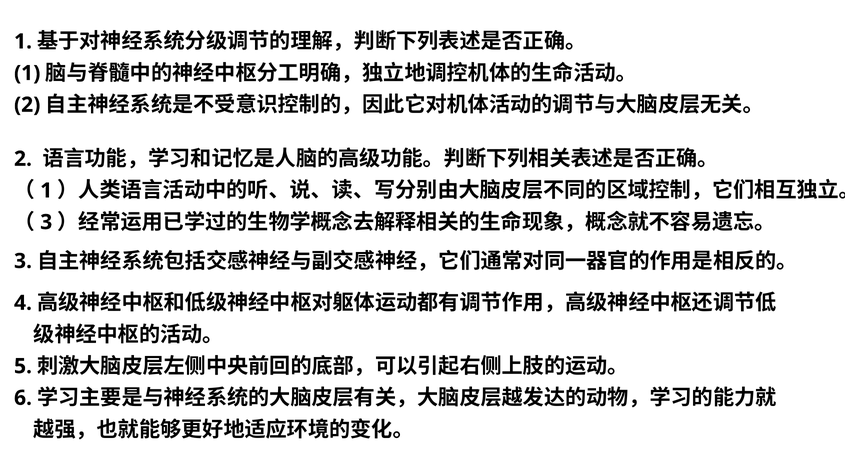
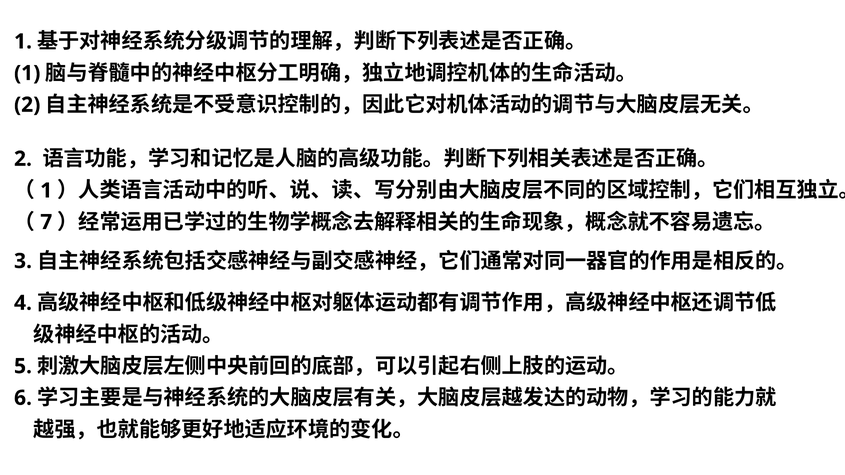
3 at (46, 222): 3 -> 7
